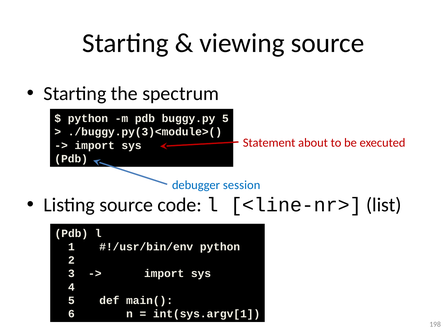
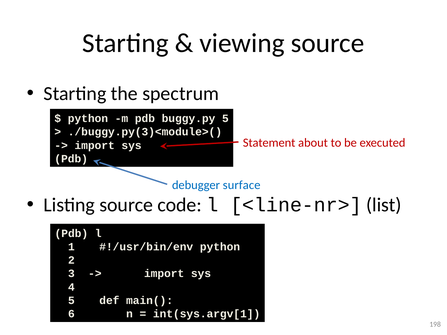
session: session -> surface
